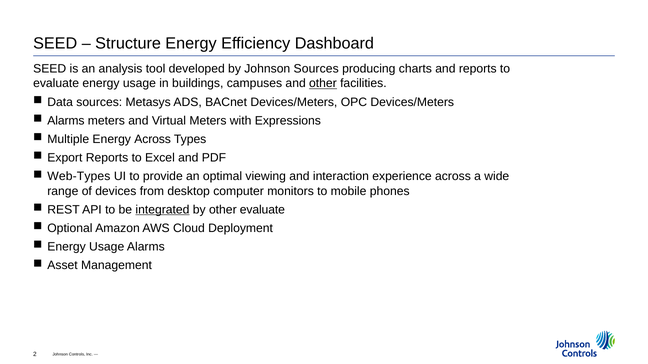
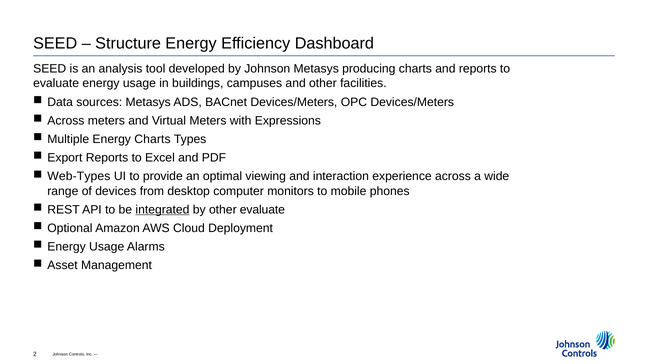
Johnson Sources: Sources -> Metasys
other at (323, 84) underline: present -> none
Alarms at (66, 121): Alarms -> Across
Energy Across: Across -> Charts
